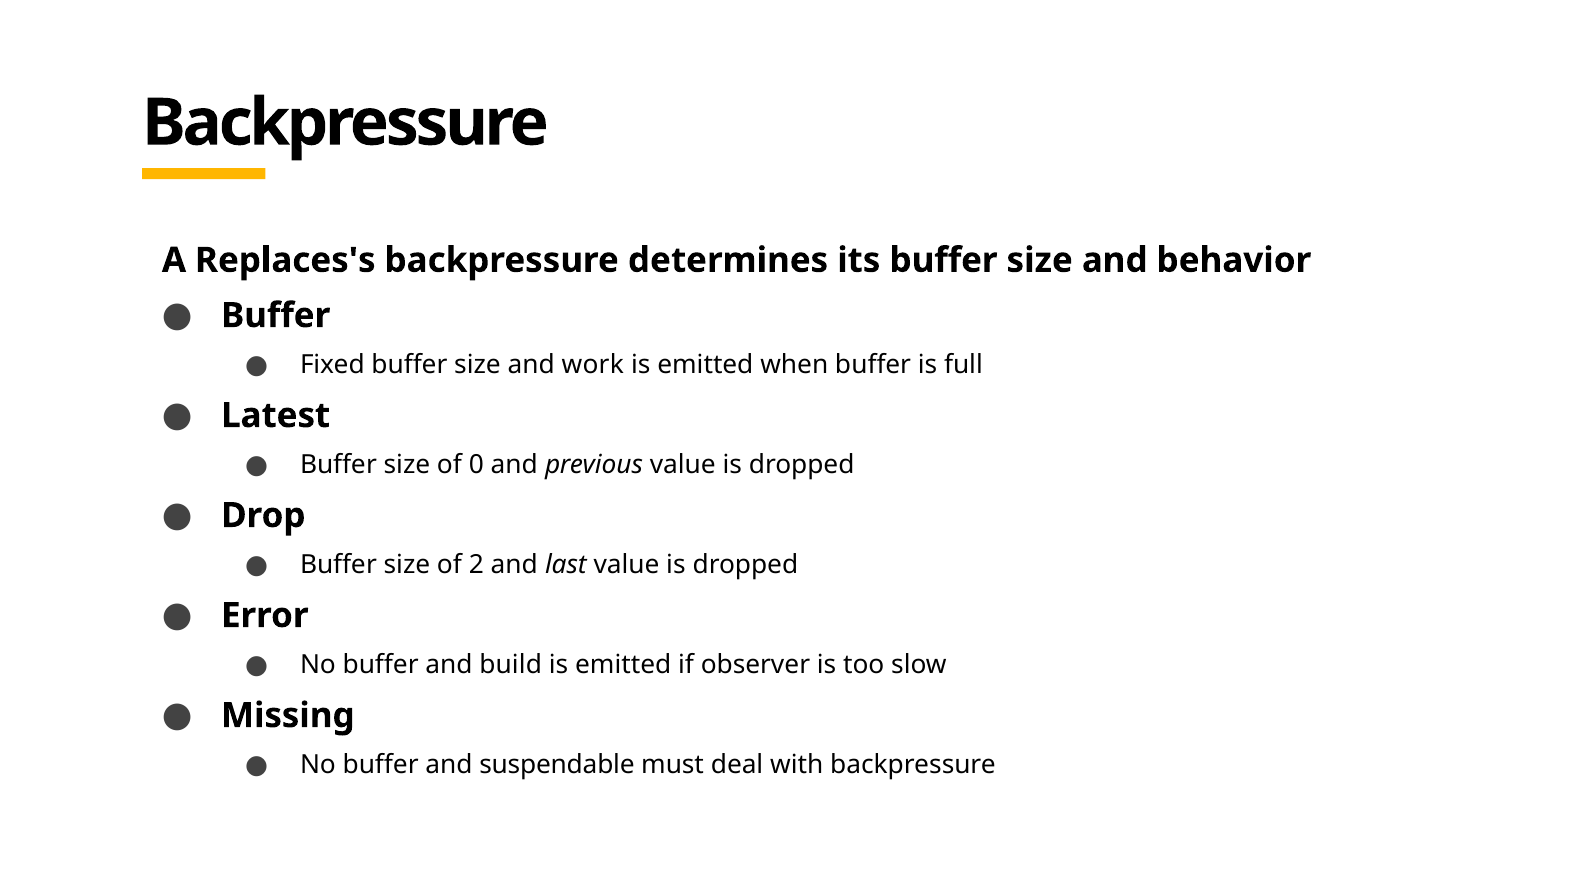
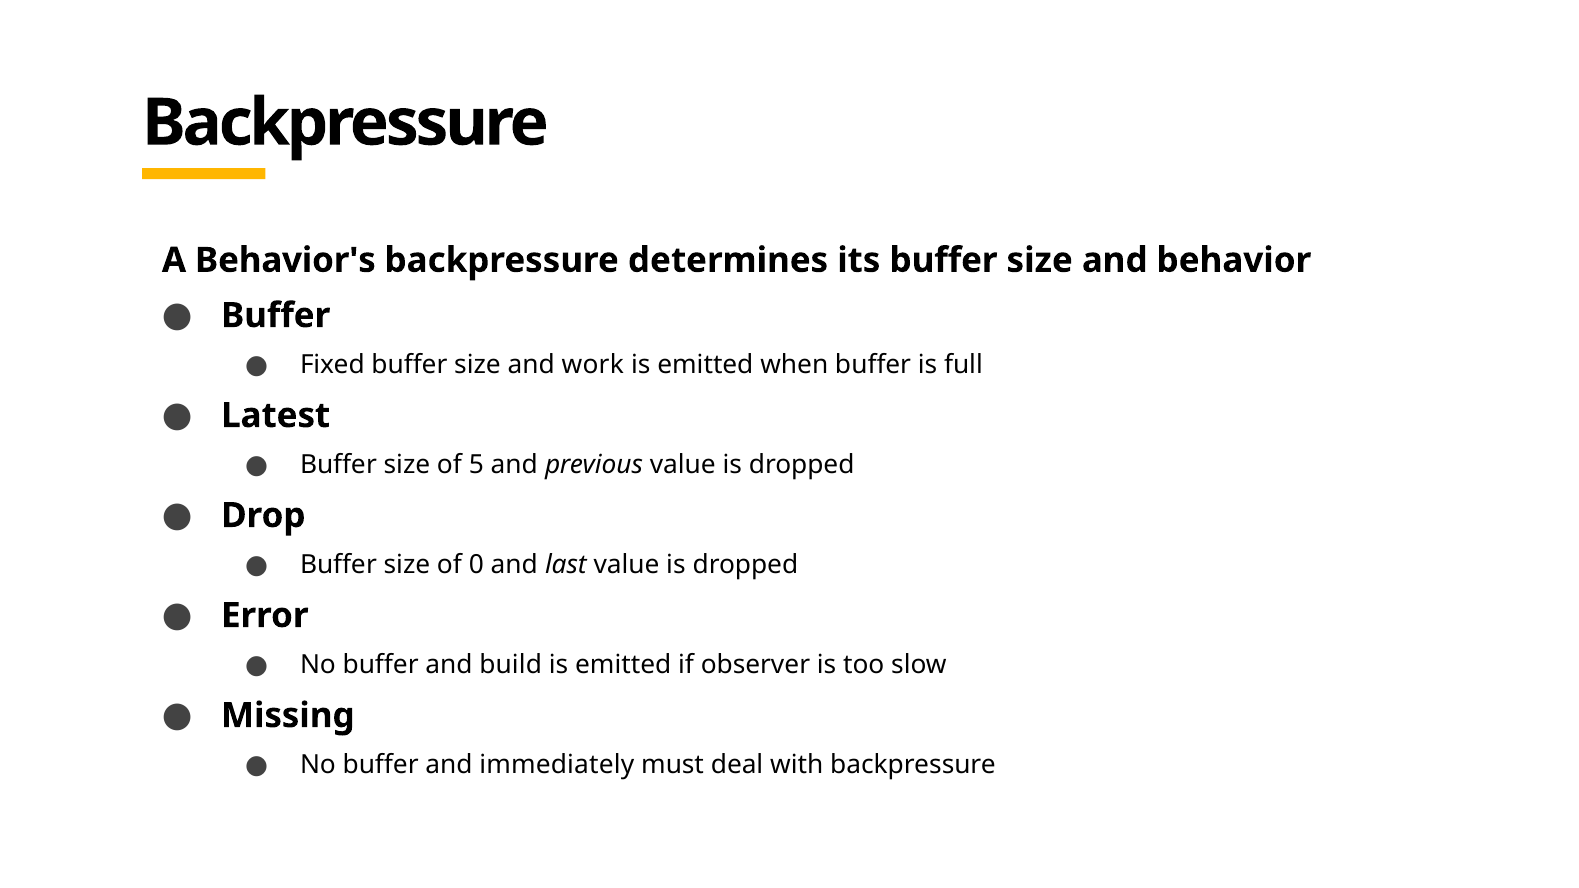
Replaces's: Replaces's -> Behavior's
0: 0 -> 5
2: 2 -> 0
suspendable: suspendable -> immediately
